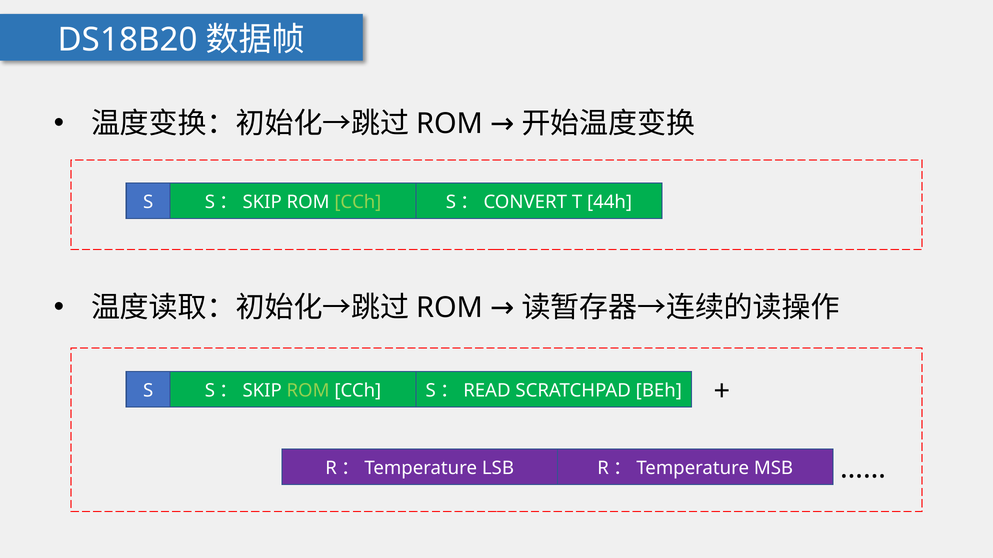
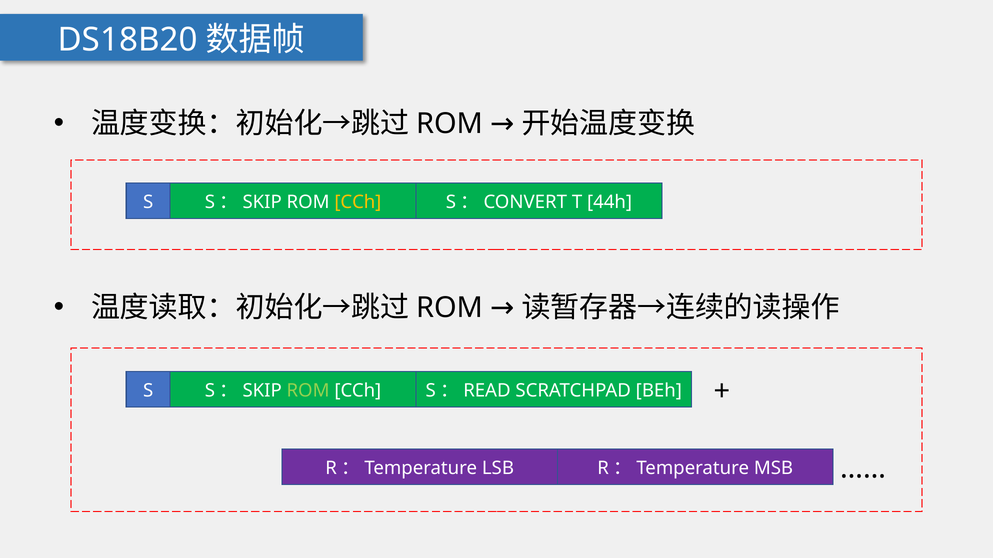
CCh at (358, 202) colour: light green -> yellow
